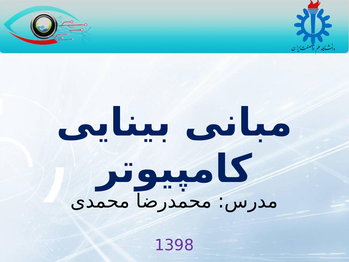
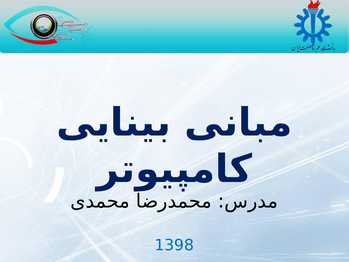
1398 colour: purple -> blue
